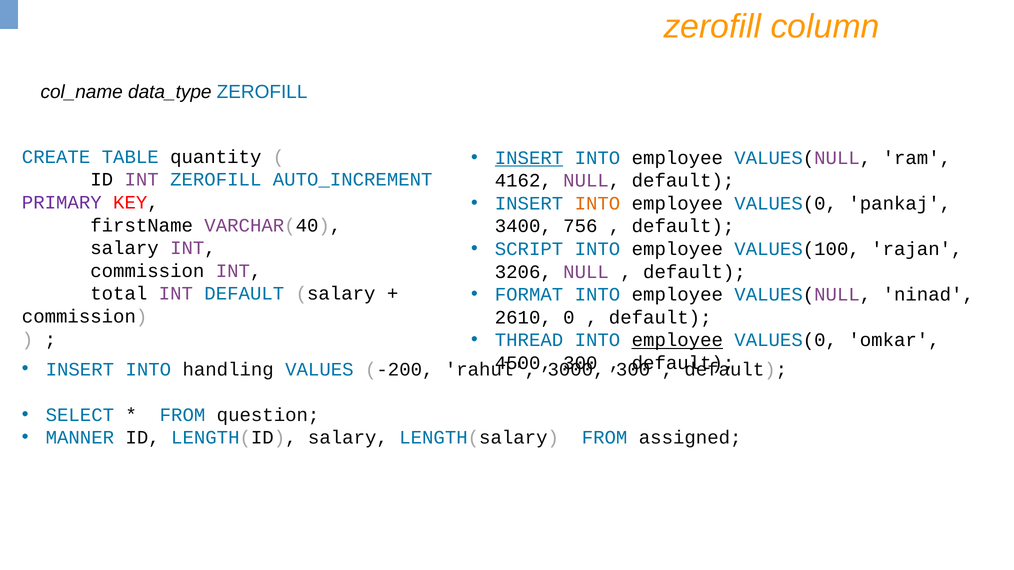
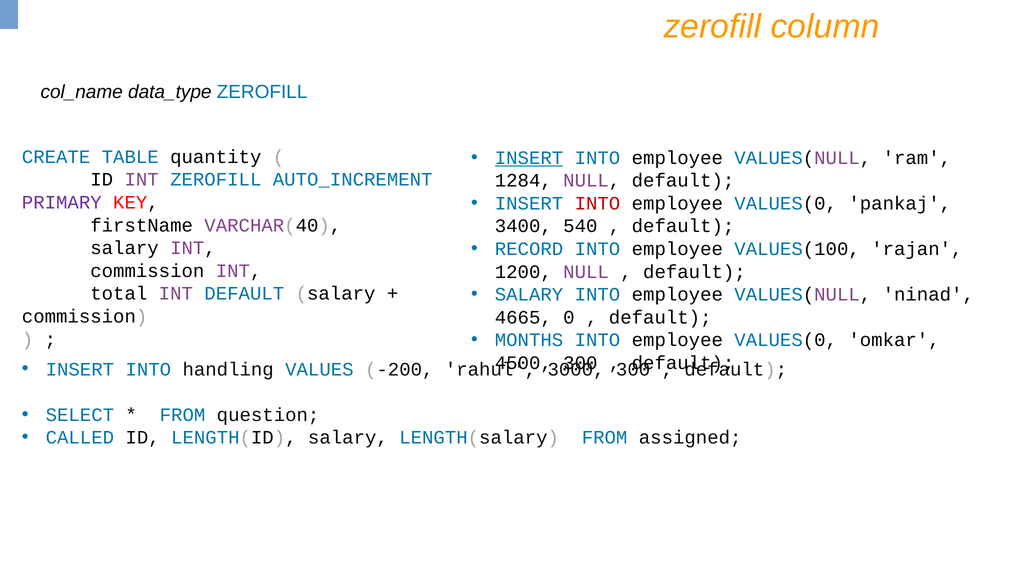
4162: 4162 -> 1284
INTO at (597, 204) colour: orange -> red
756: 756 -> 540
SCRIPT: SCRIPT -> RECORD
3206: 3206 -> 1200
FORMAT at (529, 295): FORMAT -> SALARY
2610: 2610 -> 4665
THREAD: THREAD -> MONTHS
employee at (677, 340) underline: present -> none
MANNER: MANNER -> CALLED
